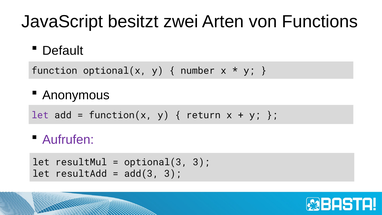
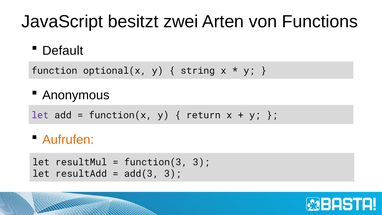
number: number -> string
Aufrufen colour: purple -> orange
optional(3: optional(3 -> function(3
